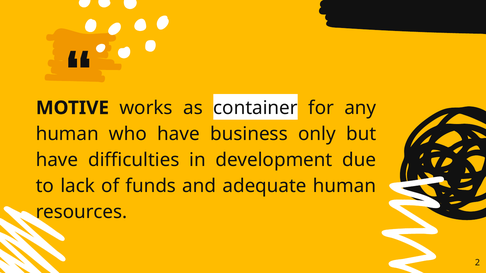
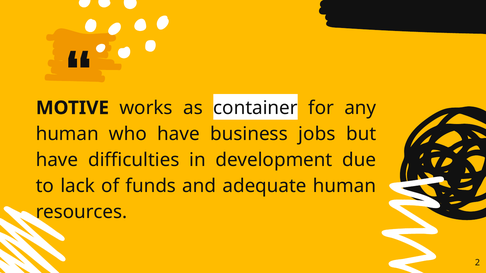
only: only -> jobs
